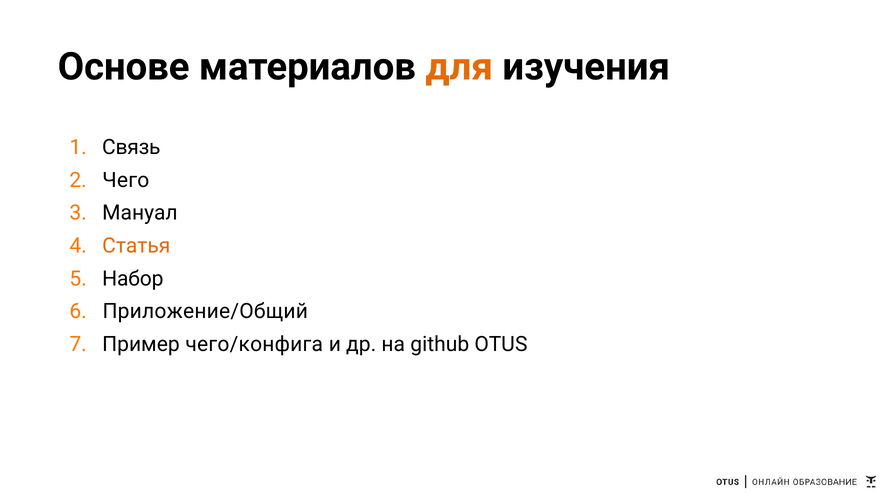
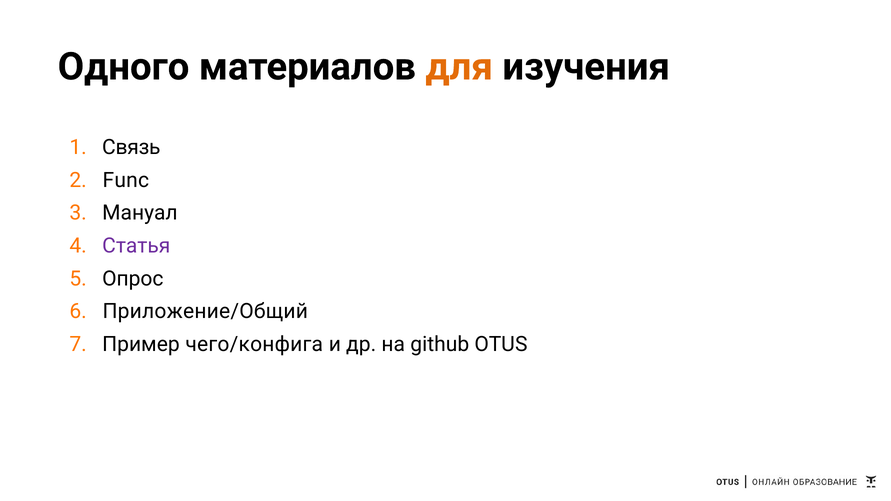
Основе: Основе -> Одного
Чего: Чего -> Func
Статья colour: orange -> purple
Набор: Набор -> Опрос
